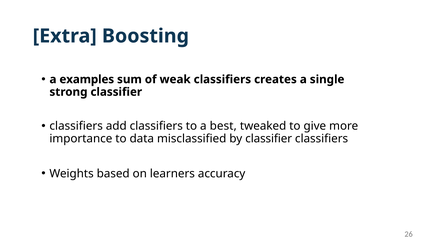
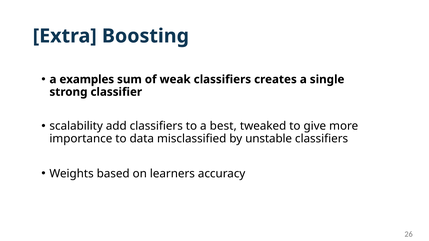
classifiers at (76, 126): classifiers -> scalability
by classifier: classifier -> unstable
